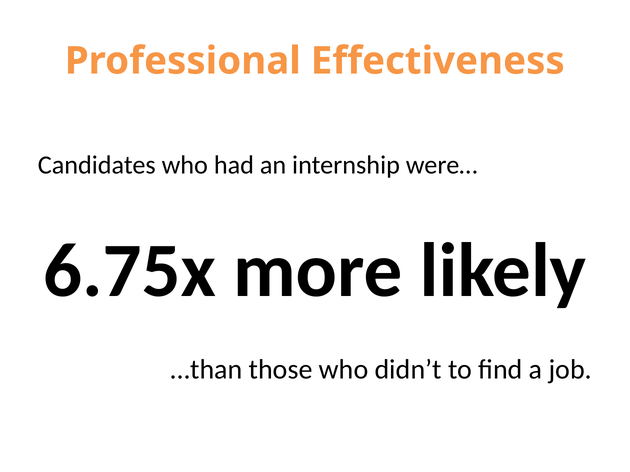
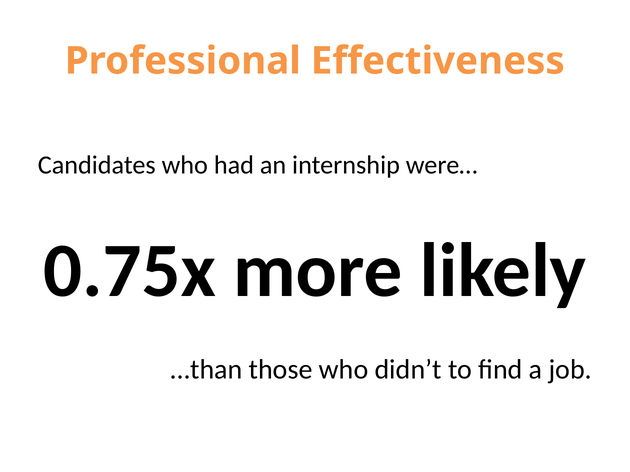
6.75x: 6.75x -> 0.75x
